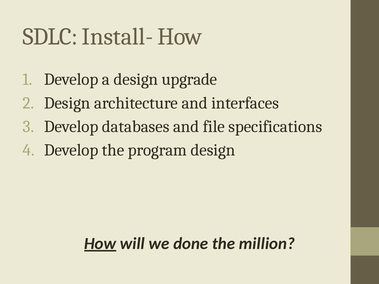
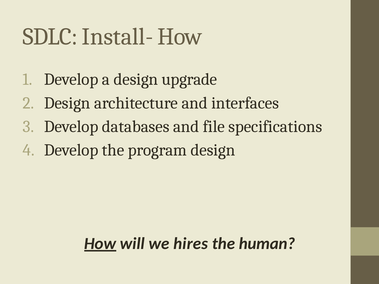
done: done -> hires
million: million -> human
